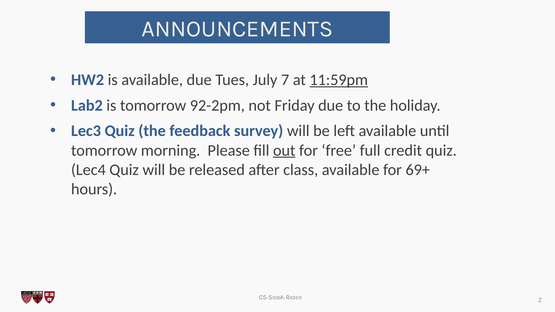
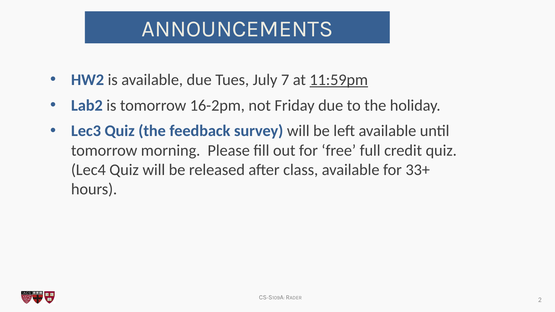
92-2pm: 92-2pm -> 16-2pm
out underline: present -> none
69+: 69+ -> 33+
